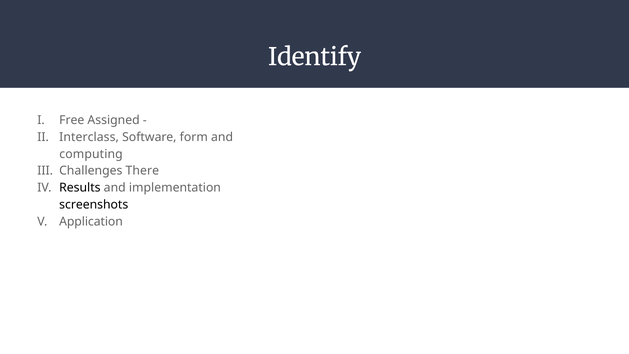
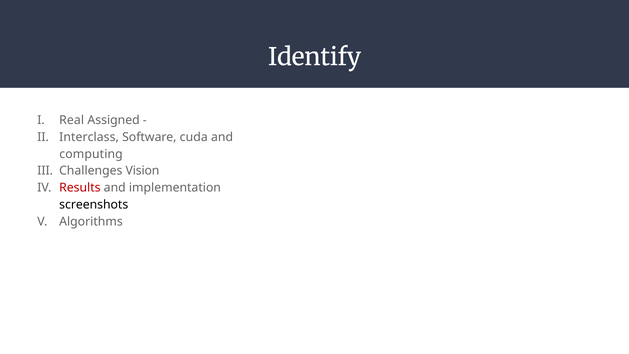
Free: Free -> Real
form: form -> cuda
There: There -> Vision
Results colour: black -> red
Application: Application -> Algorithms
